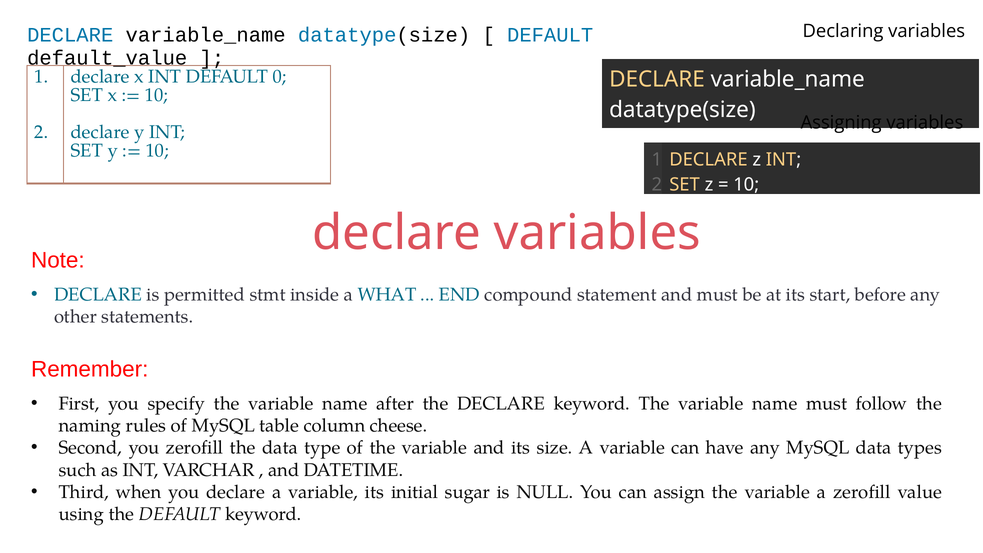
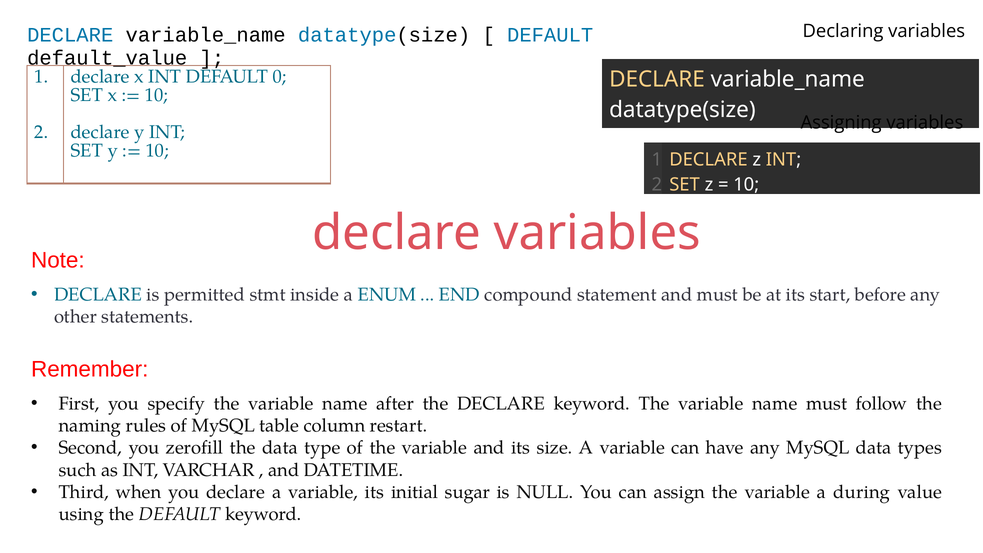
WHAT: WHAT -> ENUM
cheese: cheese -> restart
a zerofill: zerofill -> during
